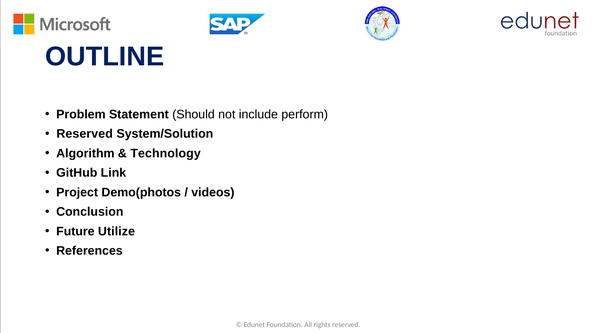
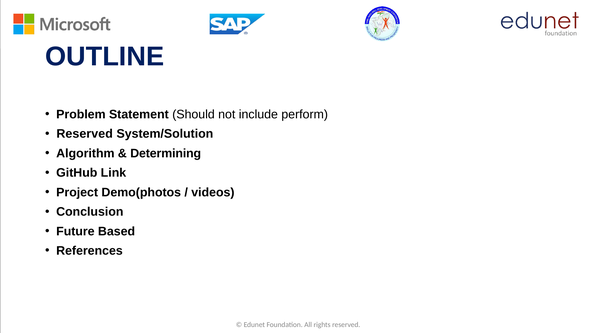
Technology: Technology -> Determining
Utilize: Utilize -> Based
